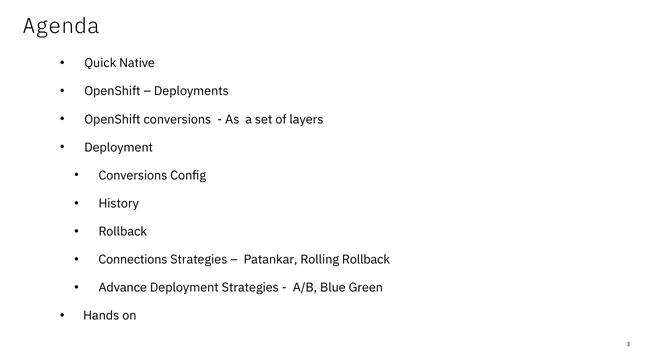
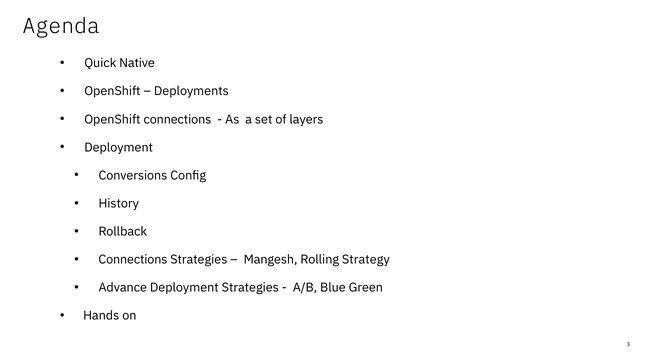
OpenShift conversions: conversions -> connections
Patankar: Patankar -> Mangesh
Rolling Rollback: Rollback -> Strategy
